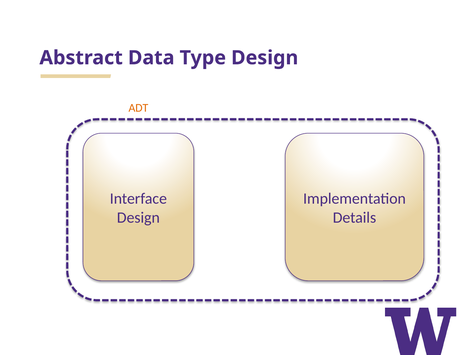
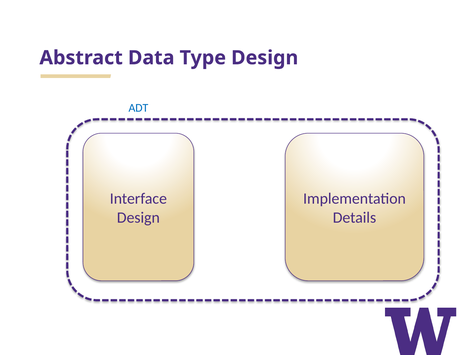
ADT colour: orange -> blue
